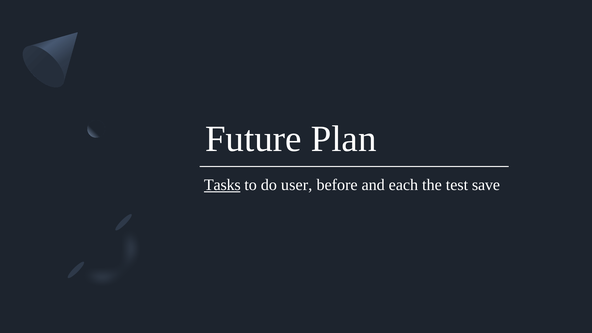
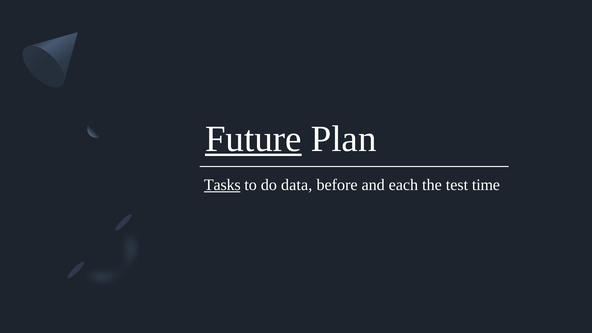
Future underline: none -> present
user: user -> data
save: save -> time
